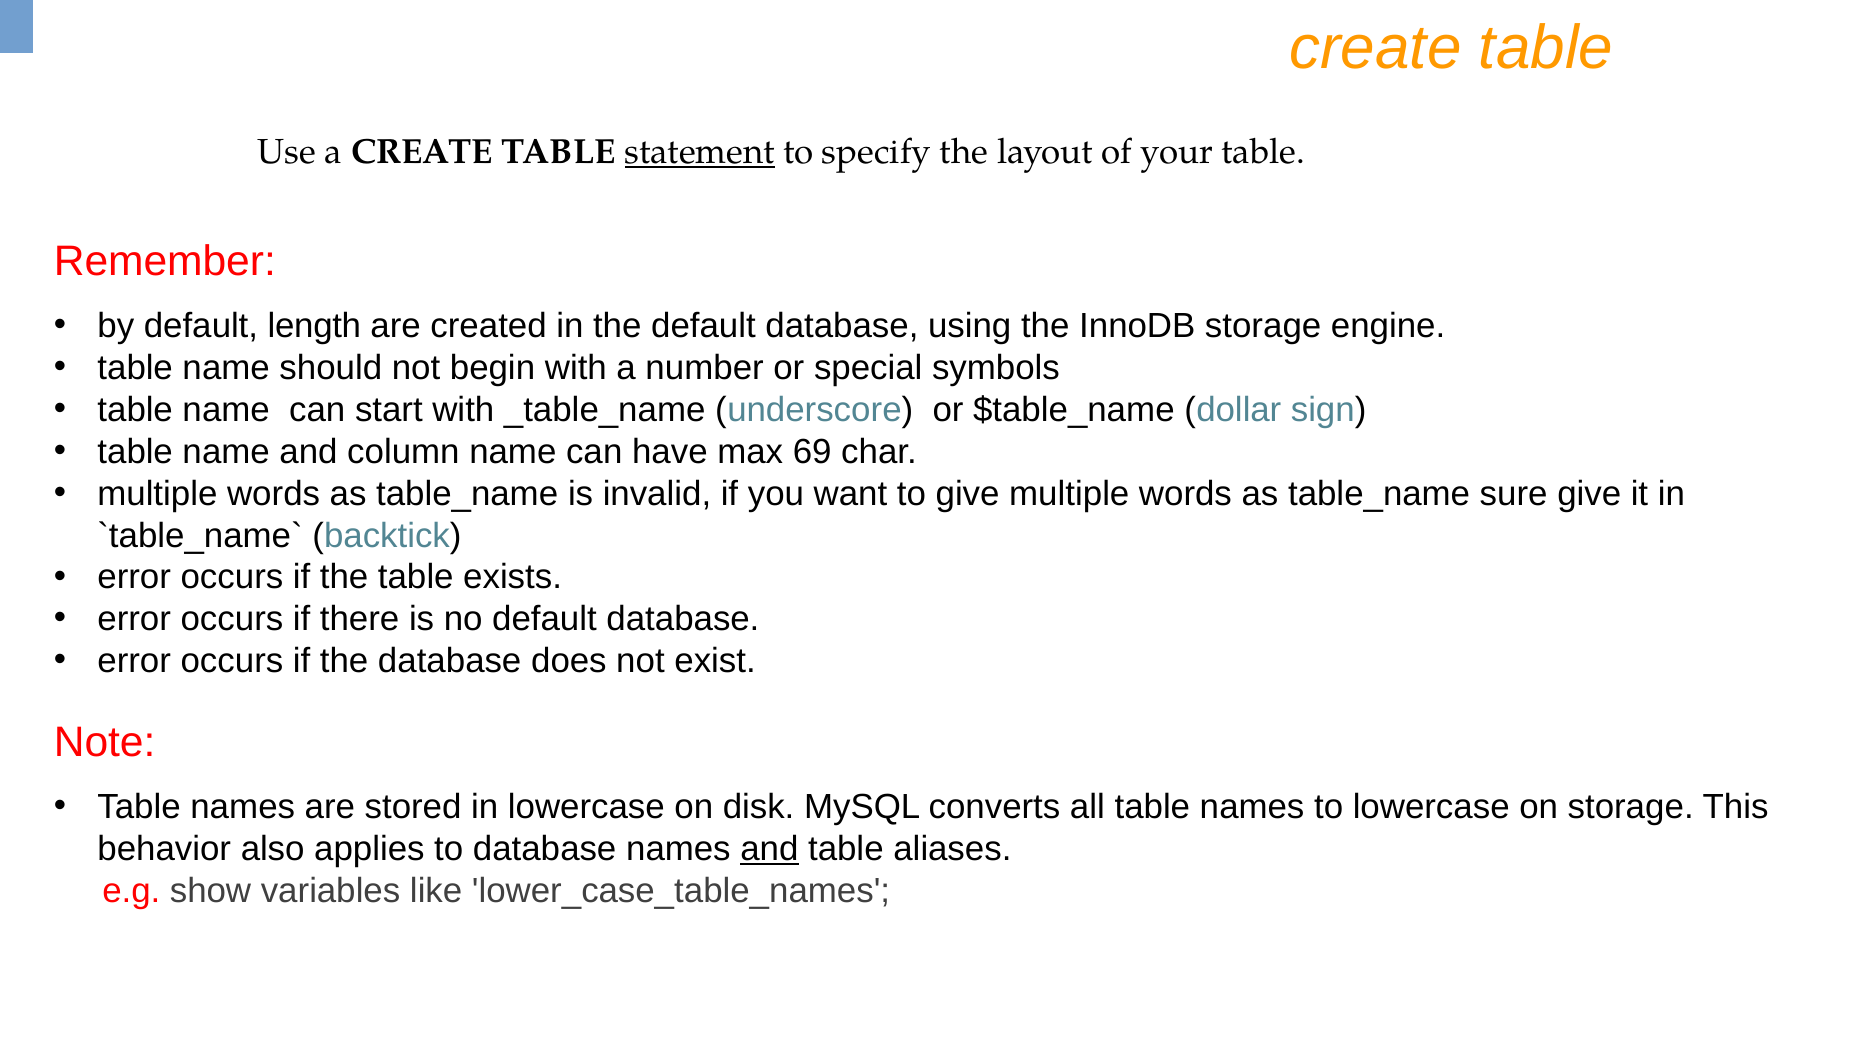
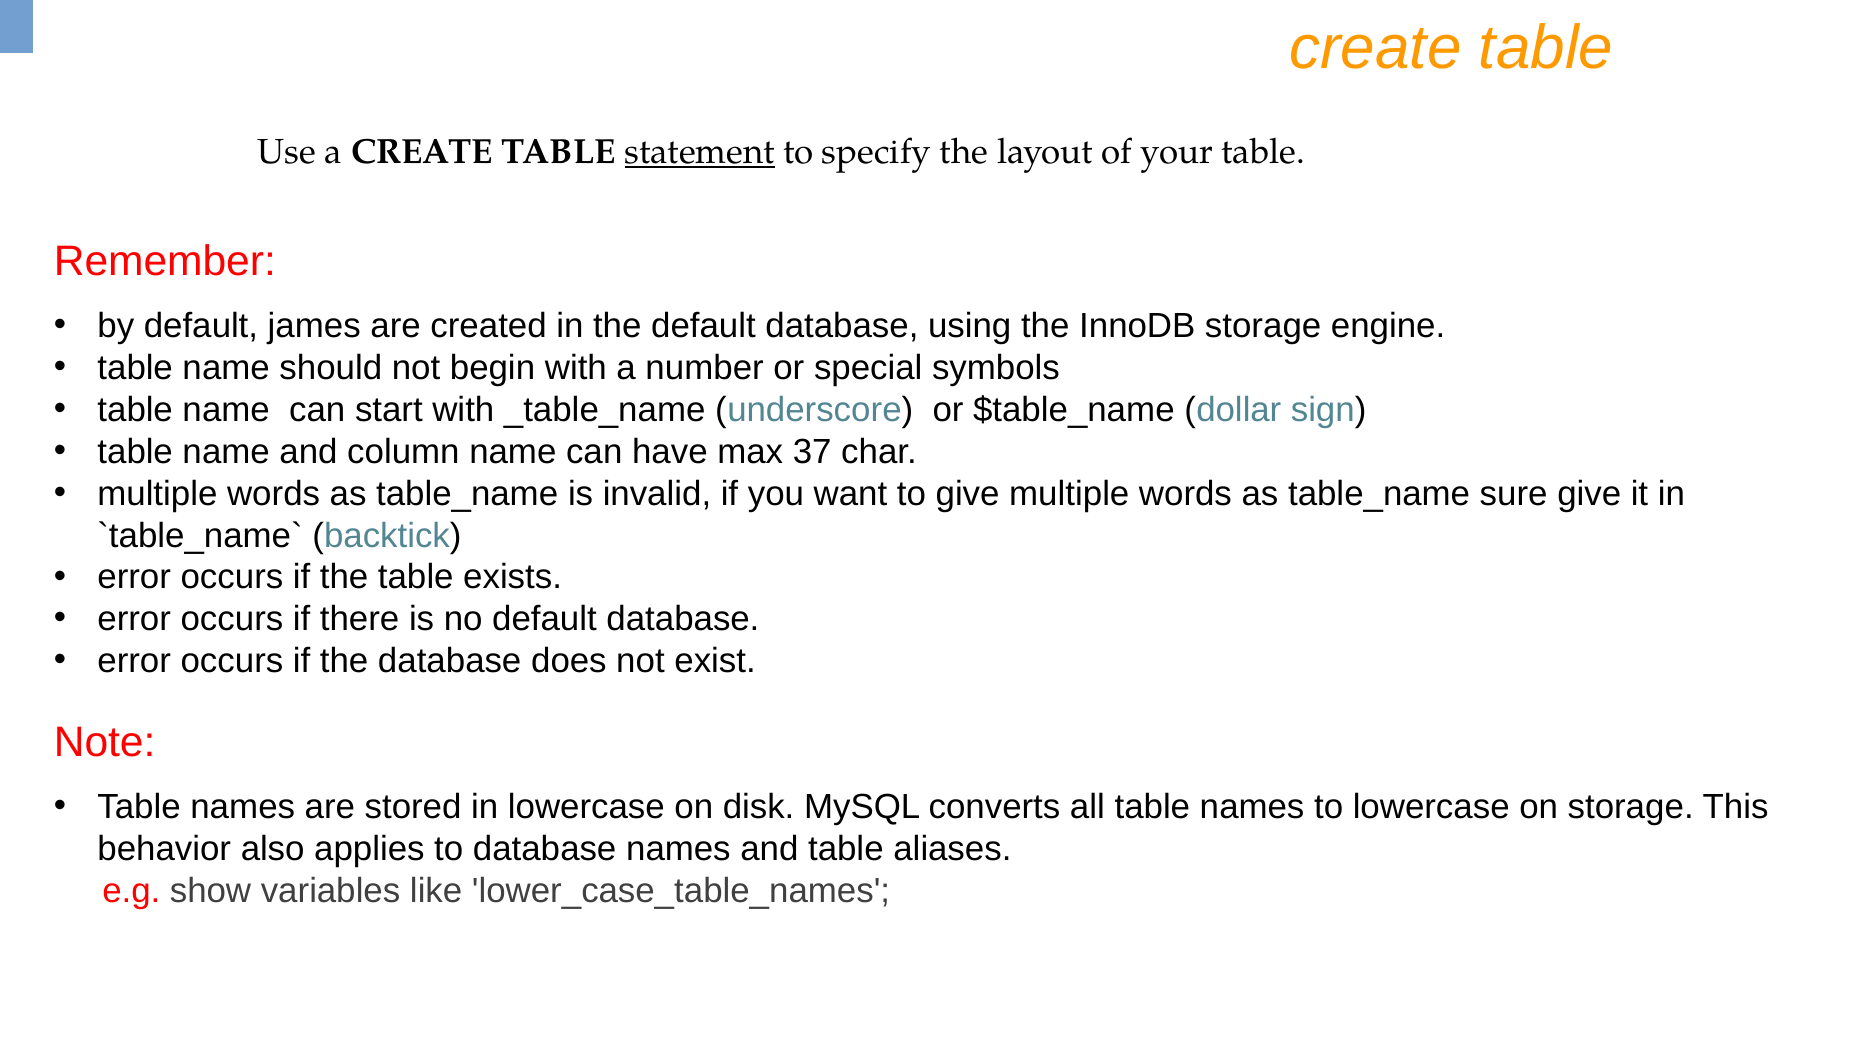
length: length -> james
69: 69 -> 37
and at (769, 849) underline: present -> none
